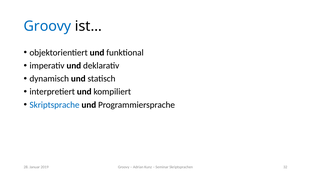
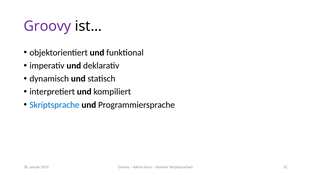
Groovy at (47, 26) colour: blue -> purple
